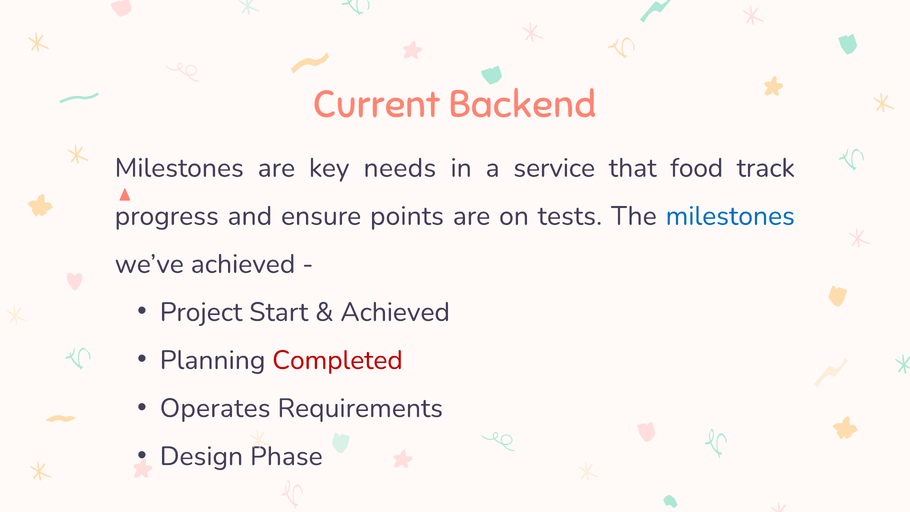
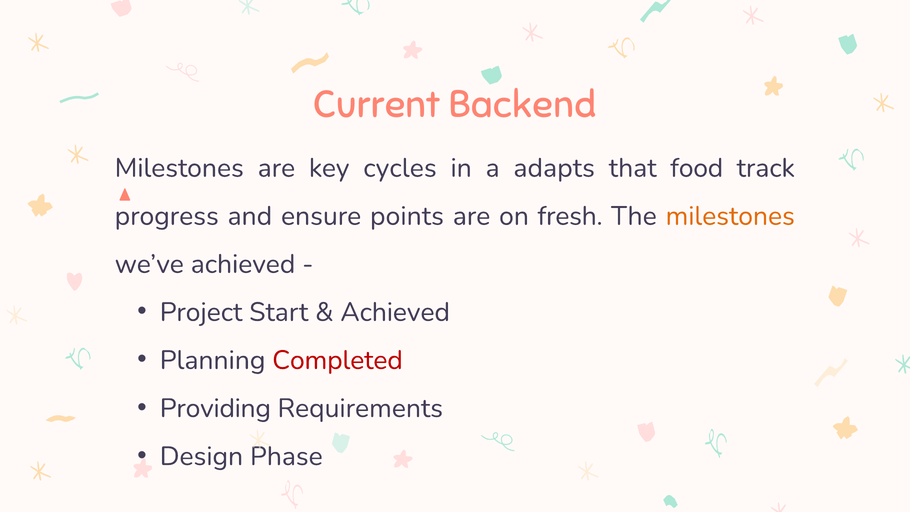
needs: needs -> cycles
service: service -> adapts
tests: tests -> fresh
milestones at (730, 216) colour: blue -> orange
Operates: Operates -> Providing
